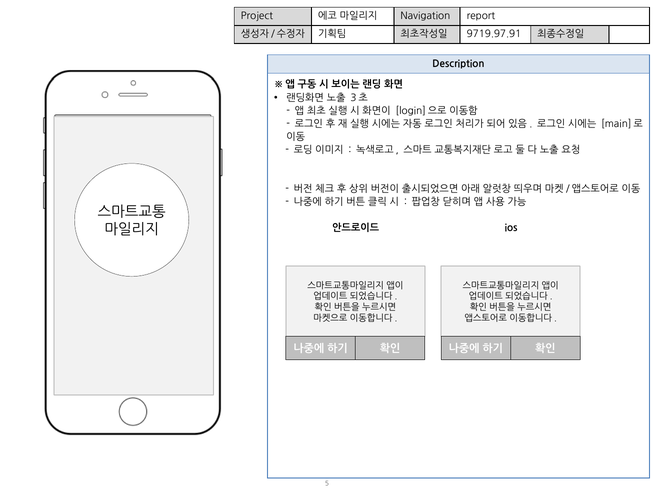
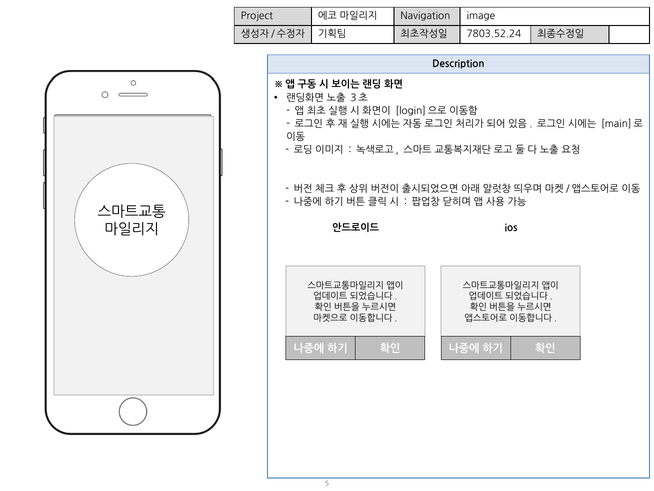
report: report -> image
9719.97.91: 9719.97.91 -> 7803.52.24
